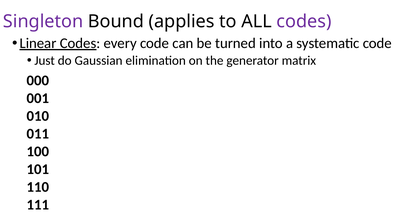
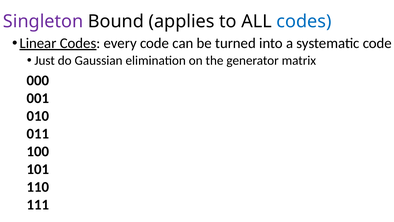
codes at (304, 21) colour: purple -> blue
